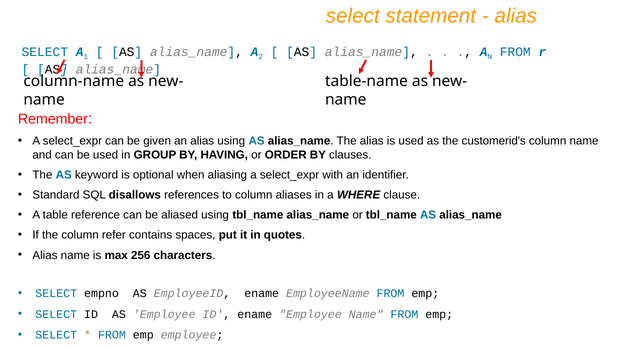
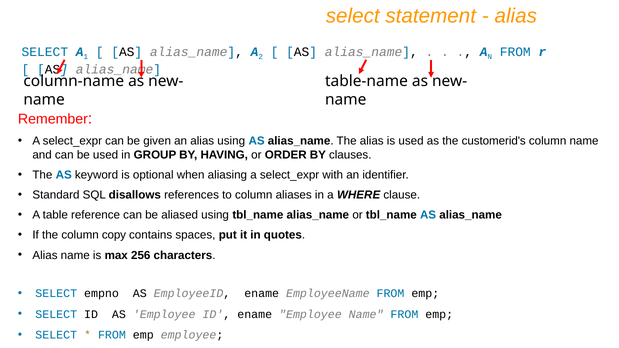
refer: refer -> copy
